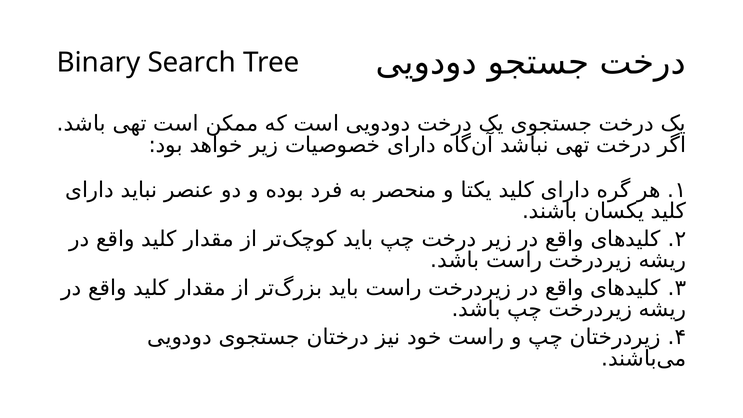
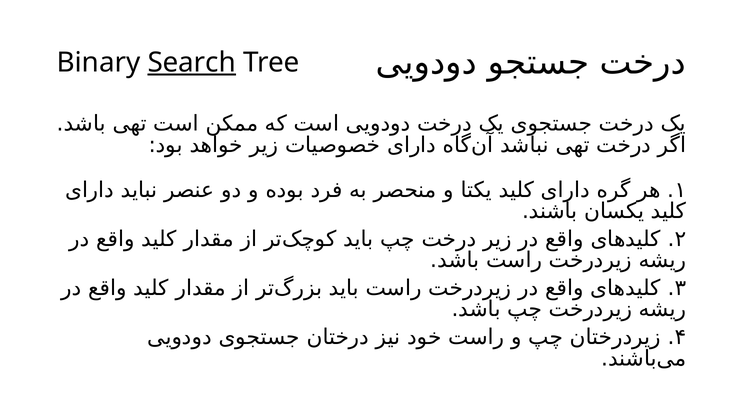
Search underline: none -> present
